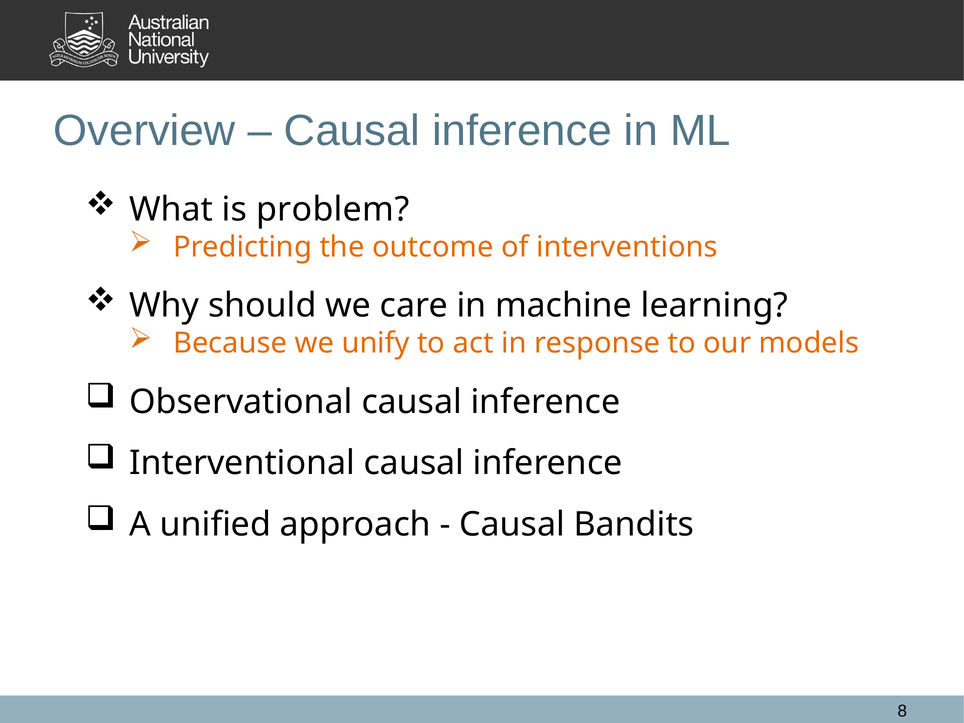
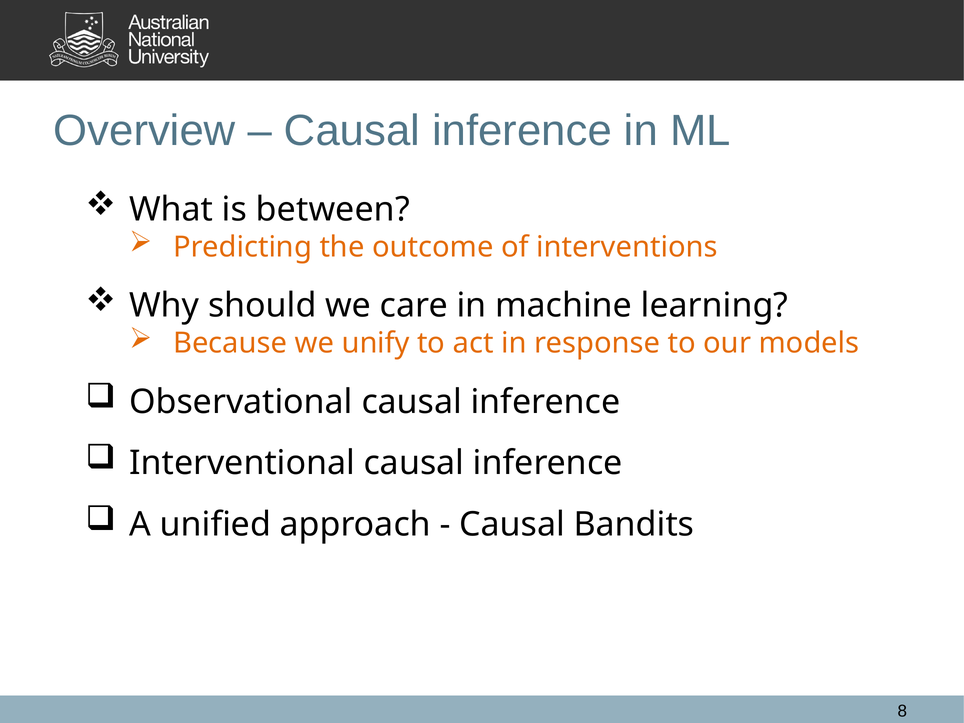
problem: problem -> between
